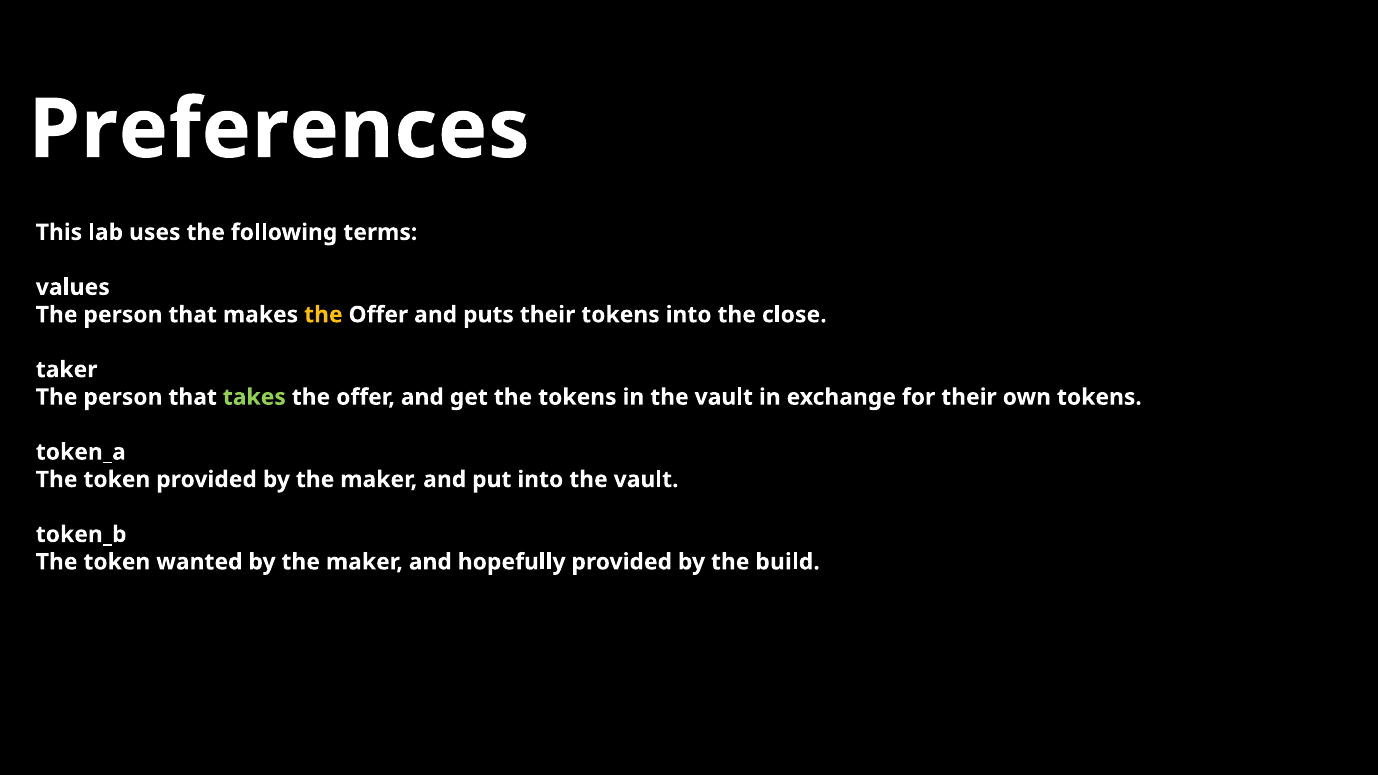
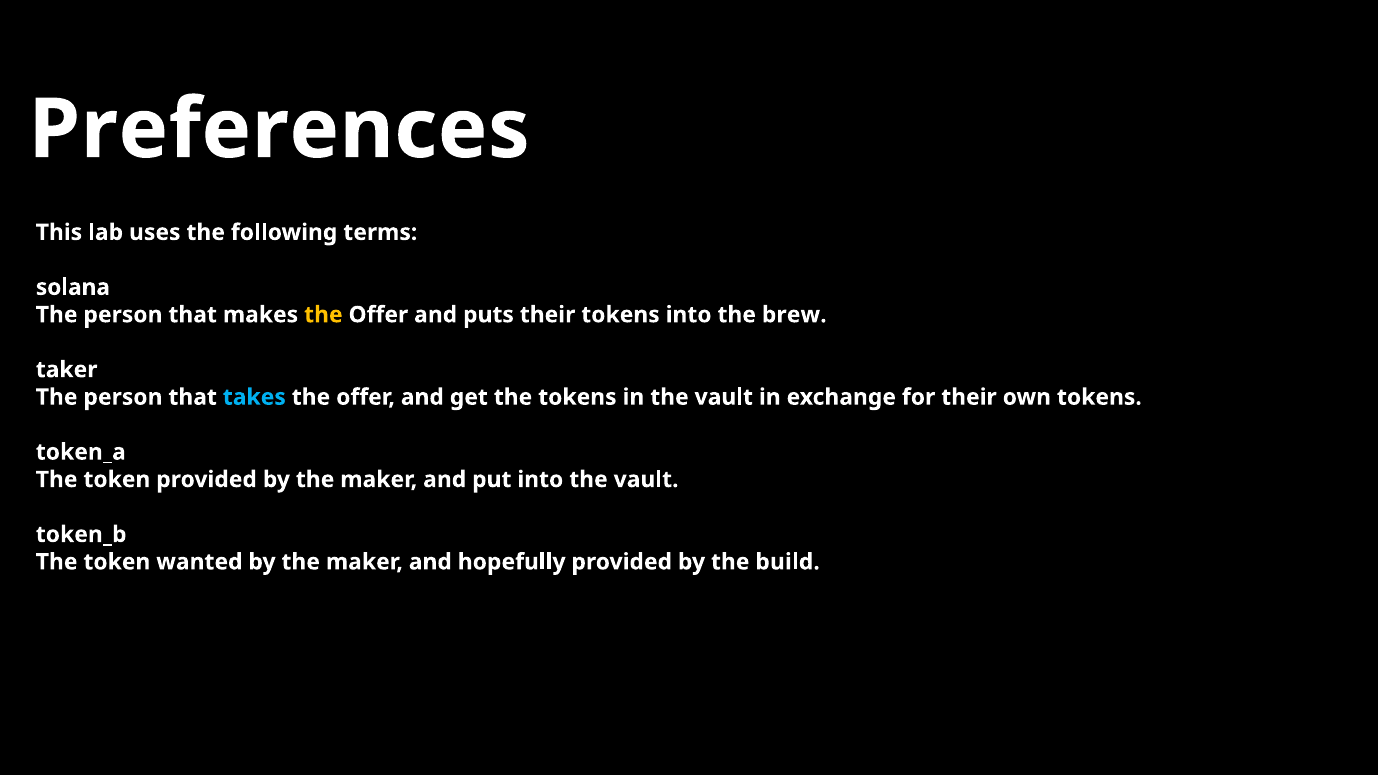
values: values -> solana
close: close -> brew
takes colour: light green -> light blue
